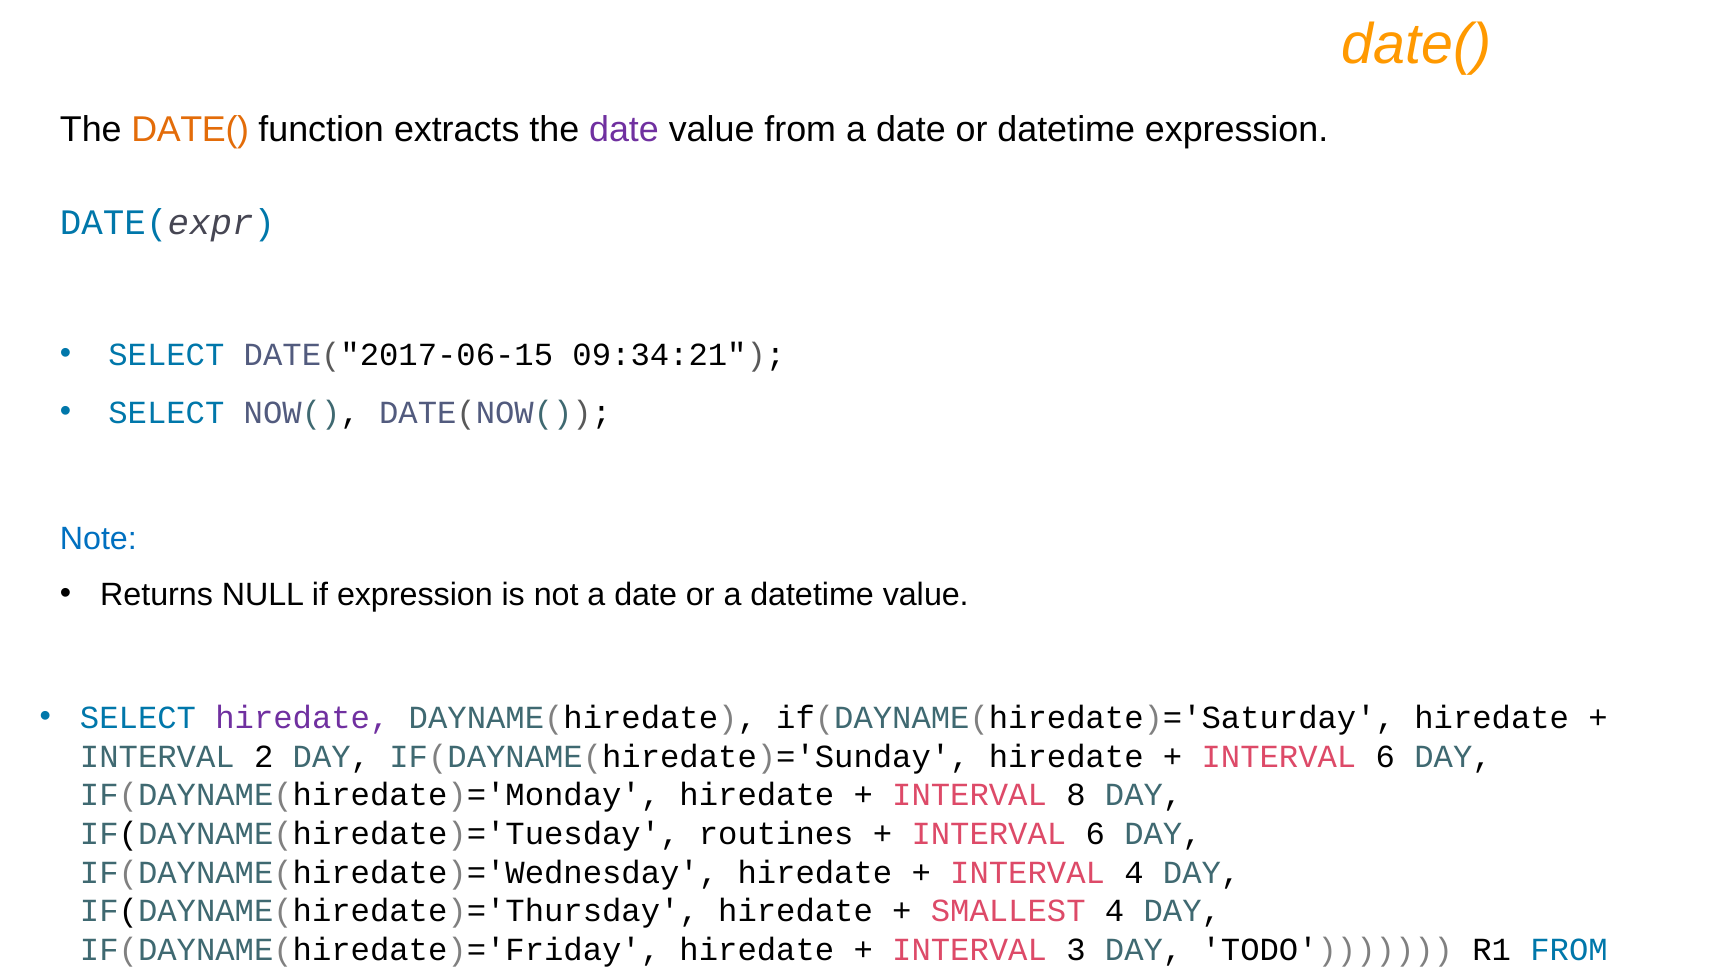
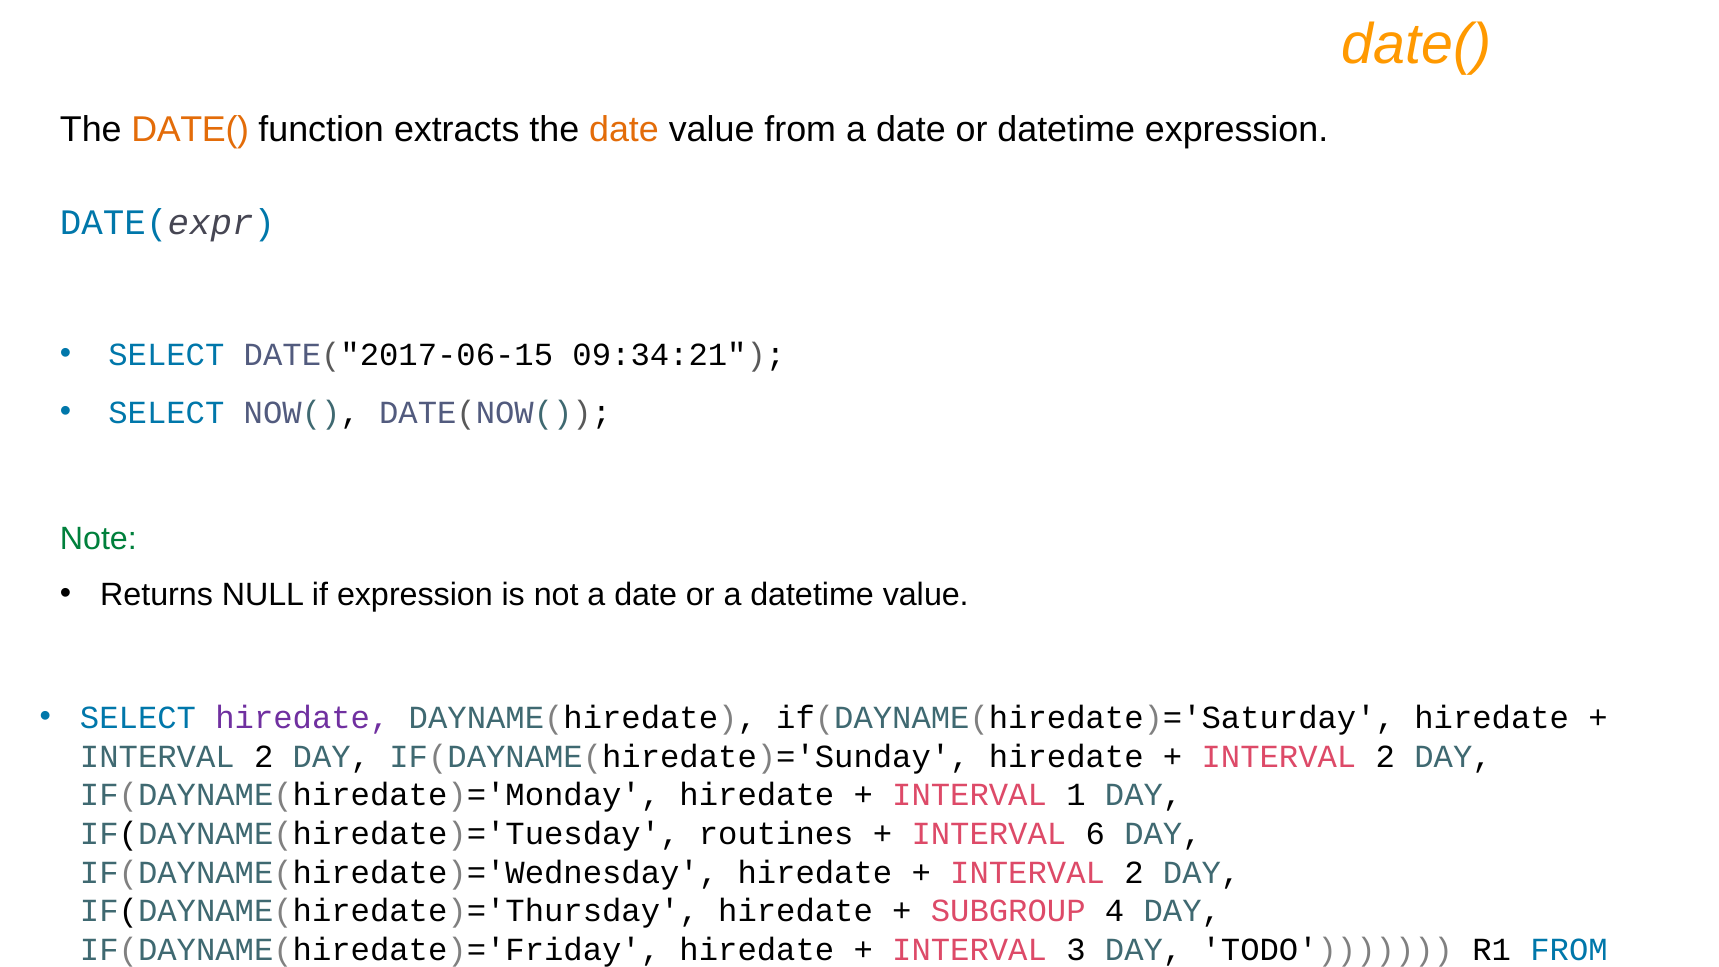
date at (624, 129) colour: purple -> orange
Note colour: blue -> green
6 at (1385, 756): 6 -> 2
8: 8 -> 1
4 at (1134, 872): 4 -> 2
SMALLEST: SMALLEST -> SUBGROUP
